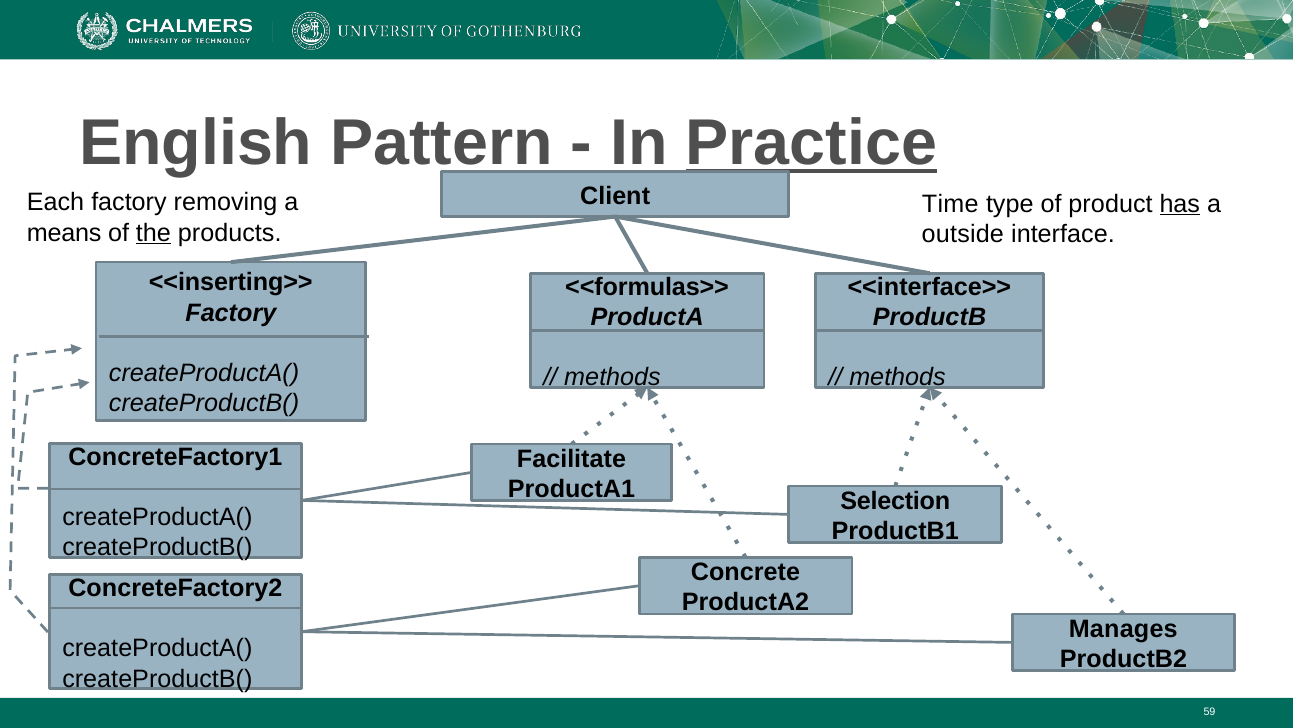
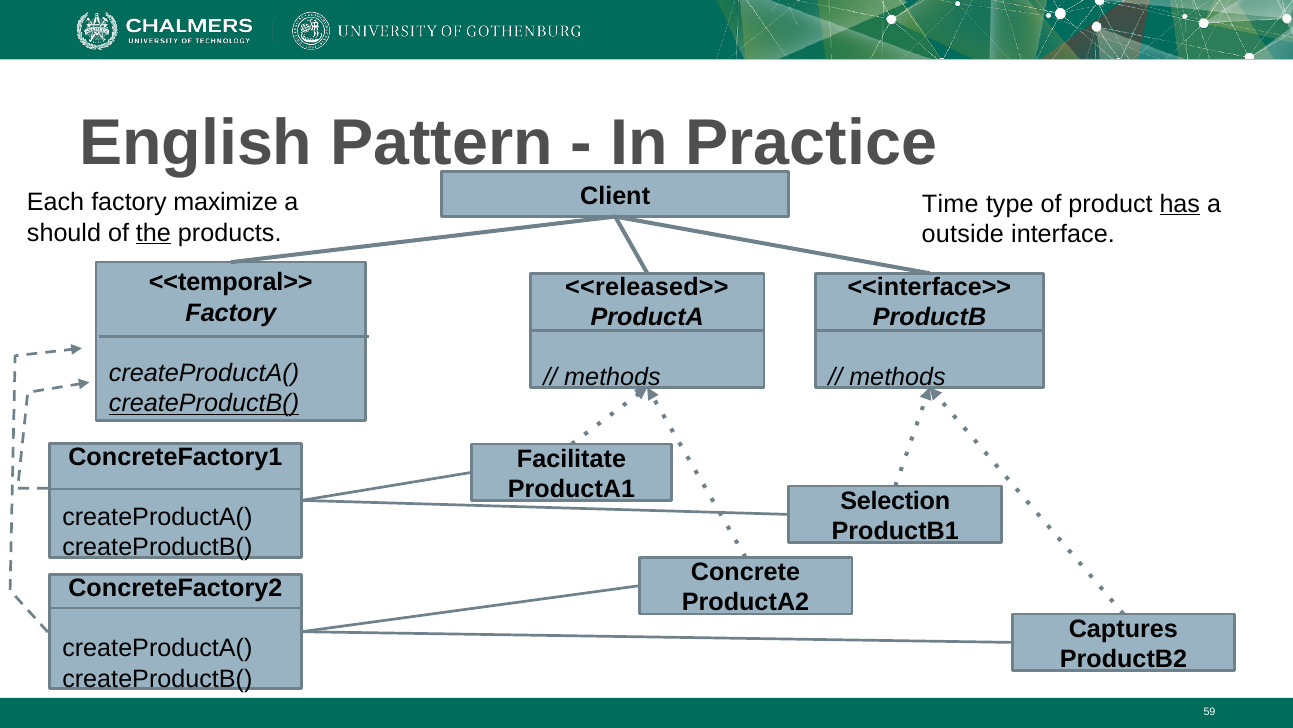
Practice underline: present -> none
removing: removing -> maximize
means: means -> should
<<inserting>>: <<inserting>> -> <<temporal>>
<<formulas>>: <<formulas>> -> <<released>>
createProductB( at (204, 403) underline: none -> present
Manages: Manages -> Captures
